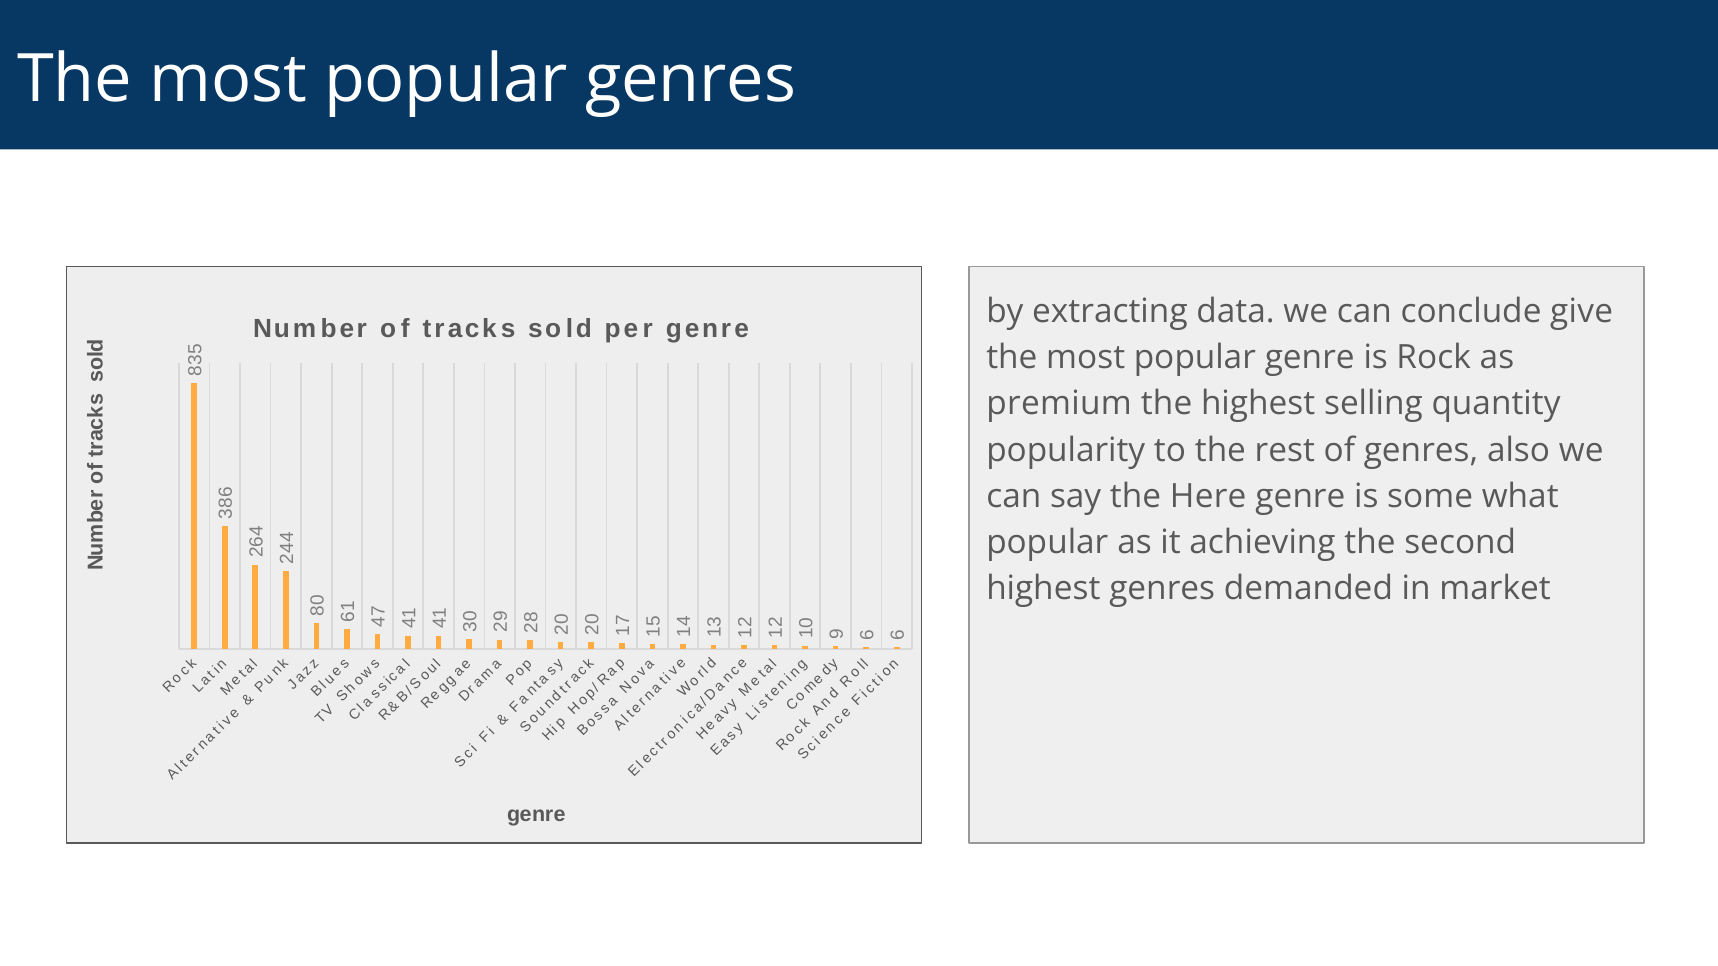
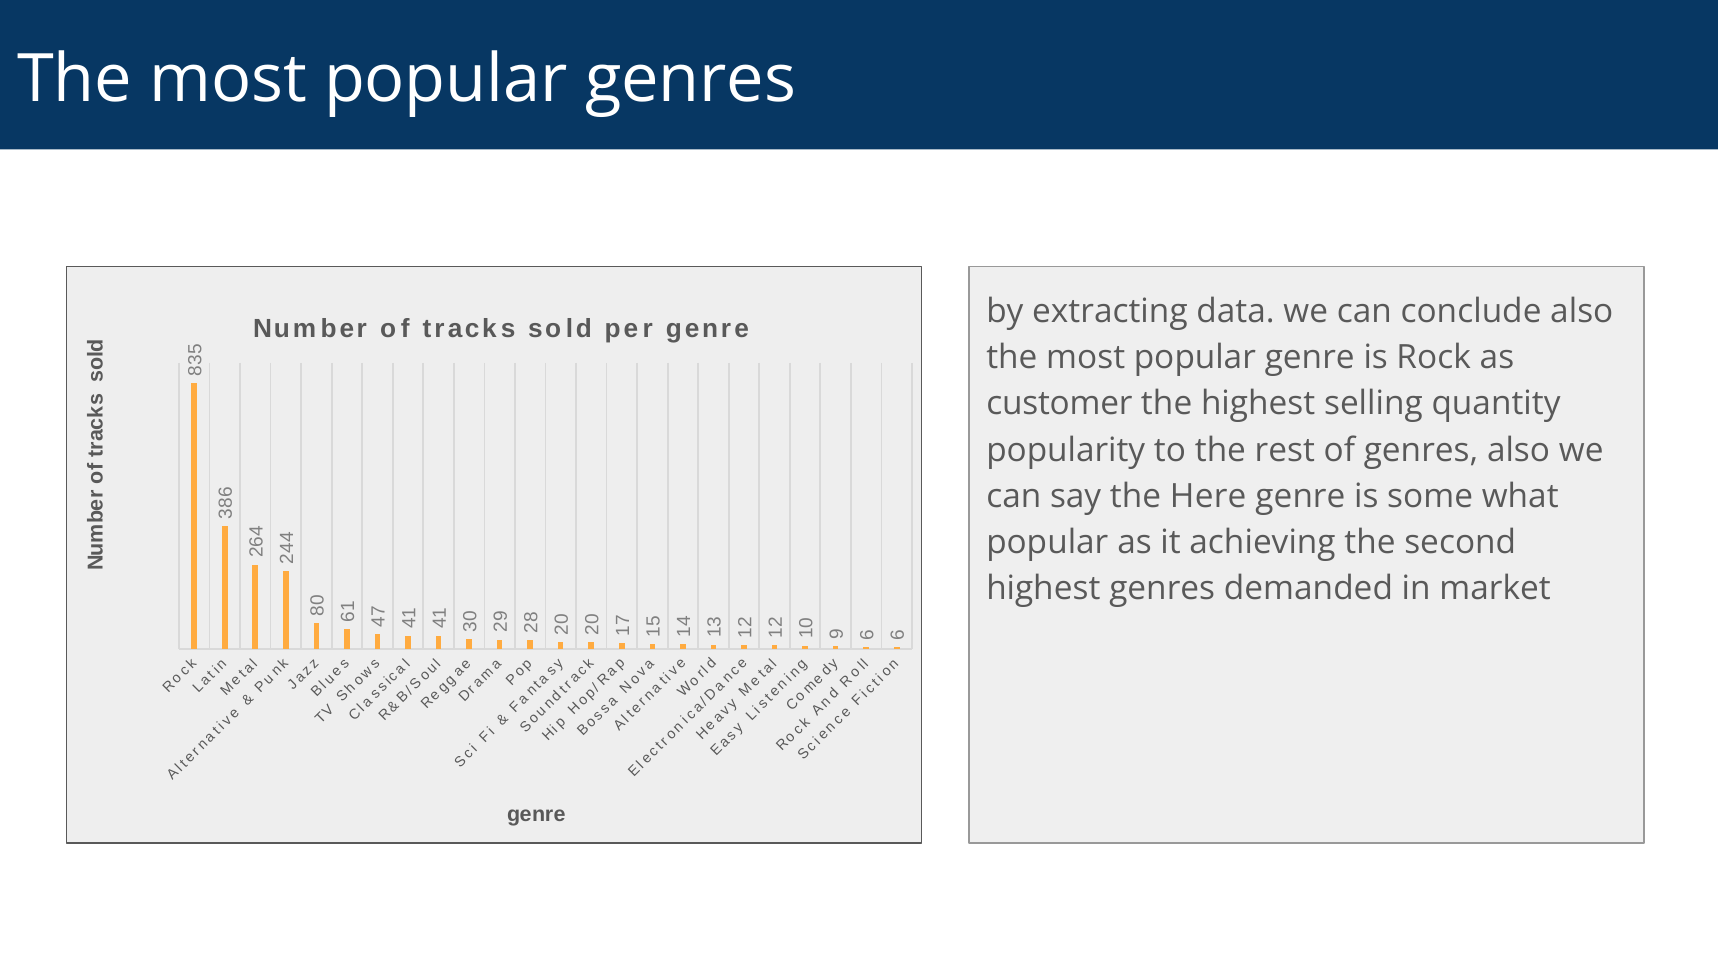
conclude give: give -> also
premium: premium -> customer
